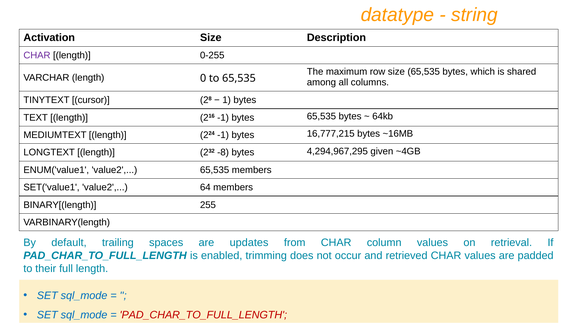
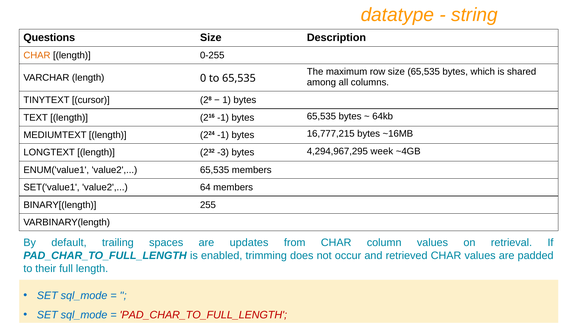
Activation: Activation -> Questions
CHAR at (37, 55) colour: purple -> orange
-8: -8 -> -3
given: given -> week
